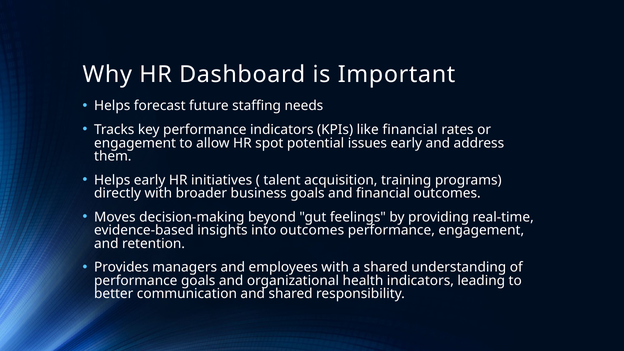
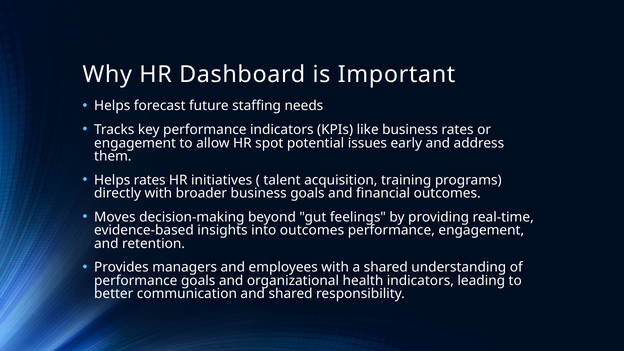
like financial: financial -> business
Helps early: early -> rates
